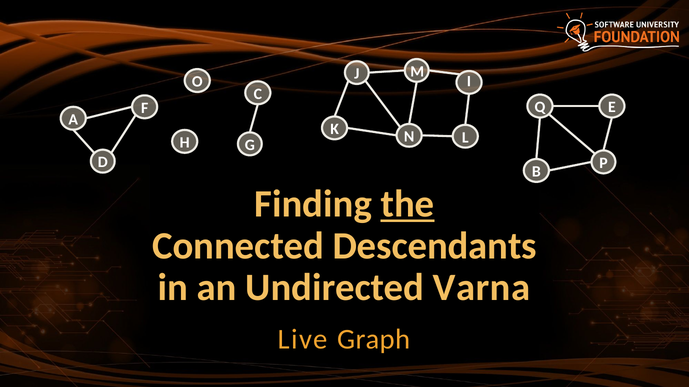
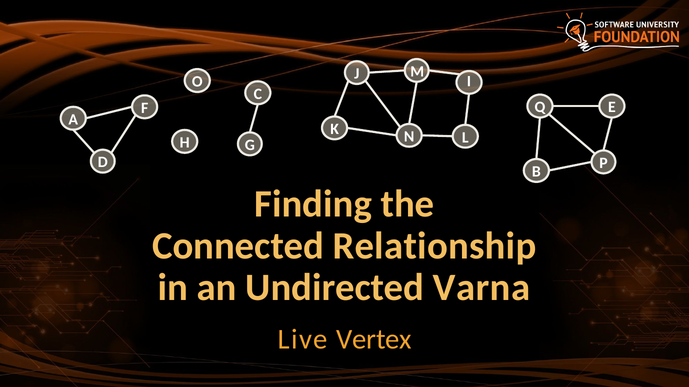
the underline: present -> none
Descendants: Descendants -> Relationship
Graph: Graph -> Vertex
